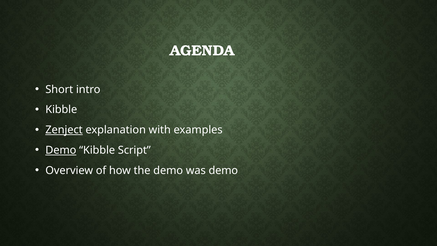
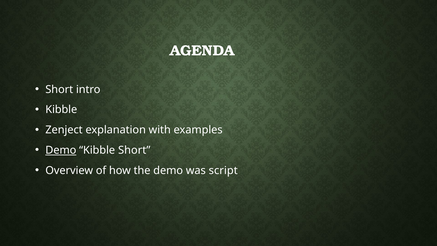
Zenject underline: present -> none
Kibble Script: Script -> Short
was demo: demo -> script
